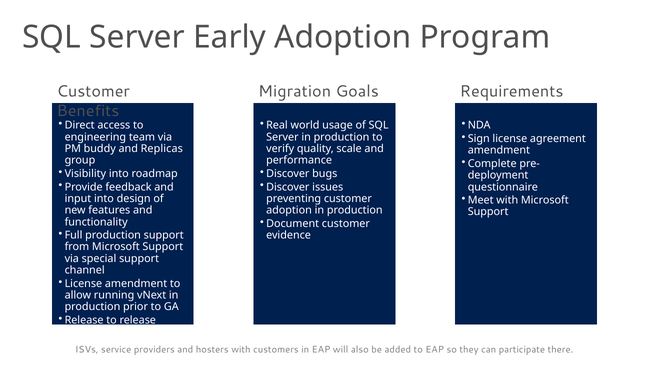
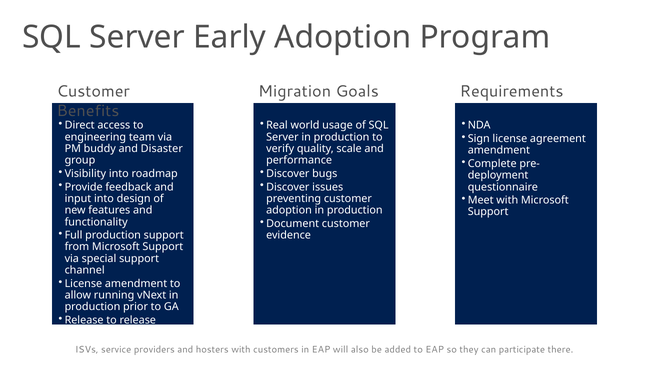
Replicas: Replicas -> Disaster
